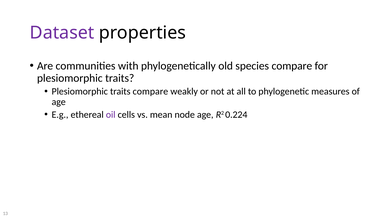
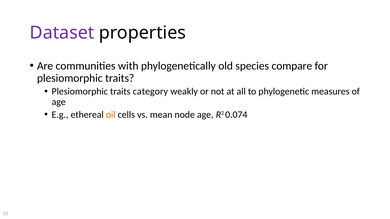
traits compare: compare -> category
oil colour: purple -> orange
0.224: 0.224 -> 0.074
